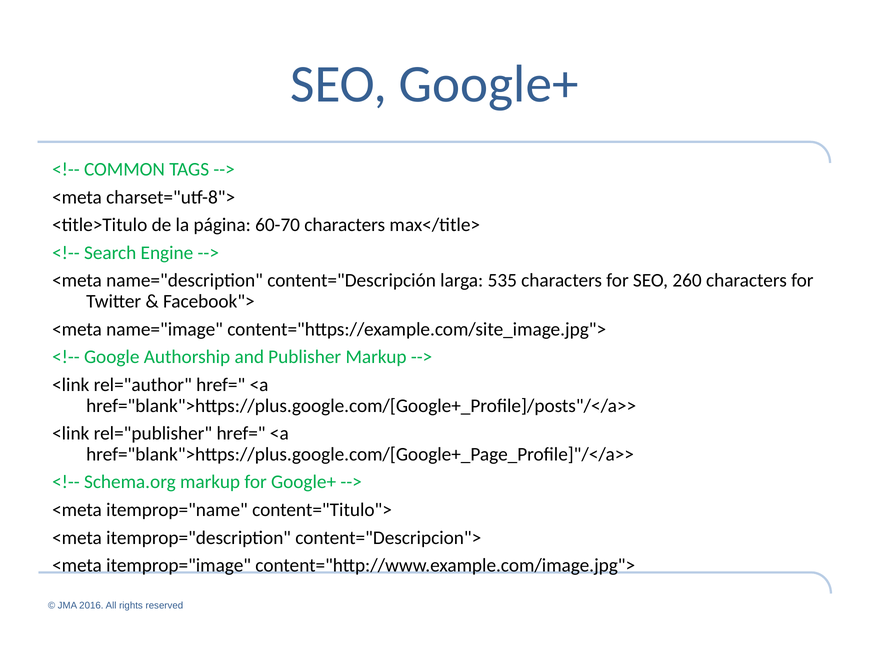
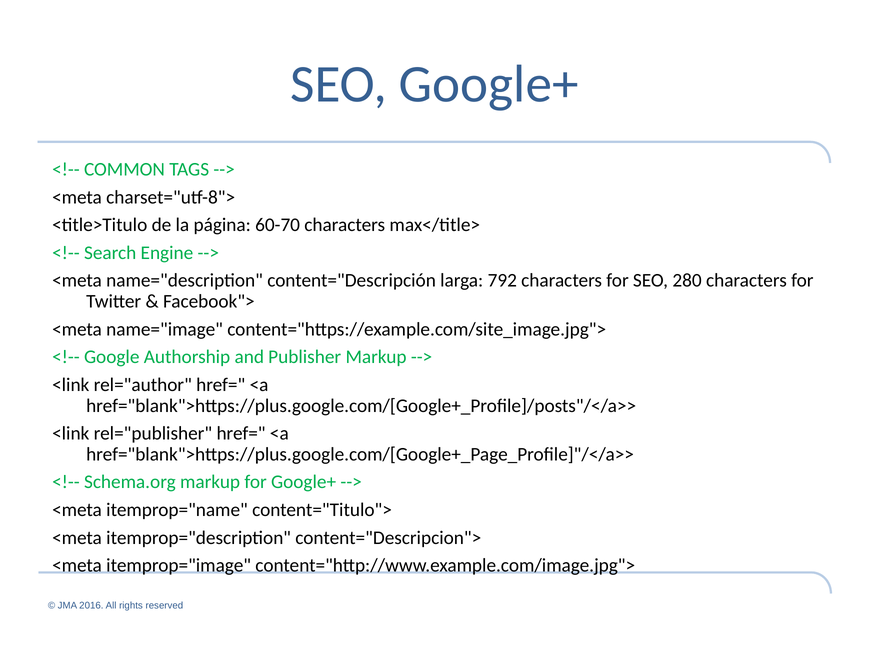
535: 535 -> 792
260: 260 -> 280
